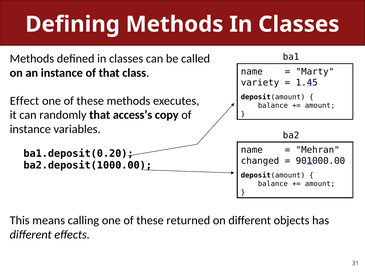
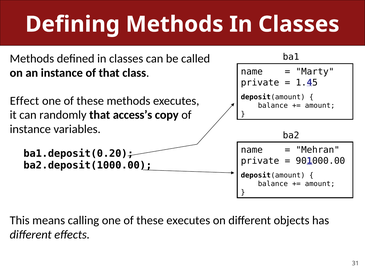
variety at (260, 83): variety -> private
changed at (260, 161): changed -> private
these returned: returned -> executes
